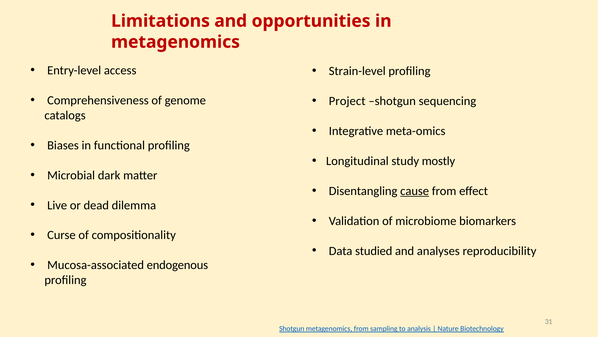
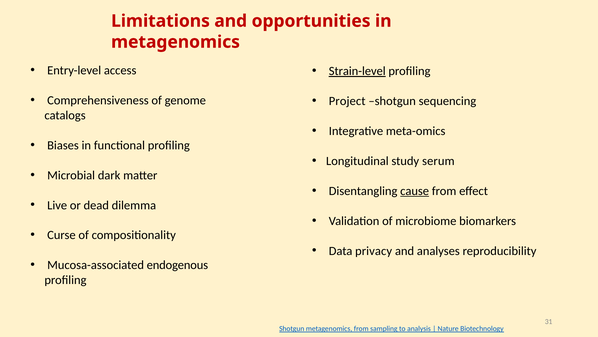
Strain-level underline: none -> present
mostly: mostly -> serum
studied: studied -> privacy
